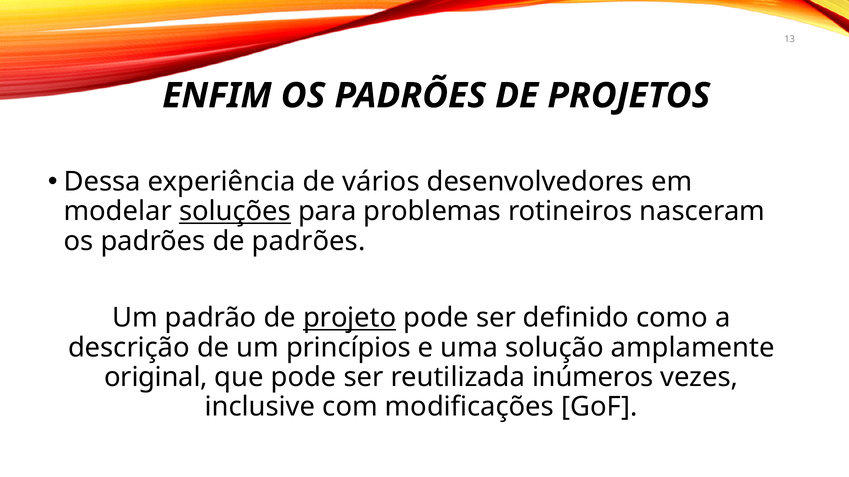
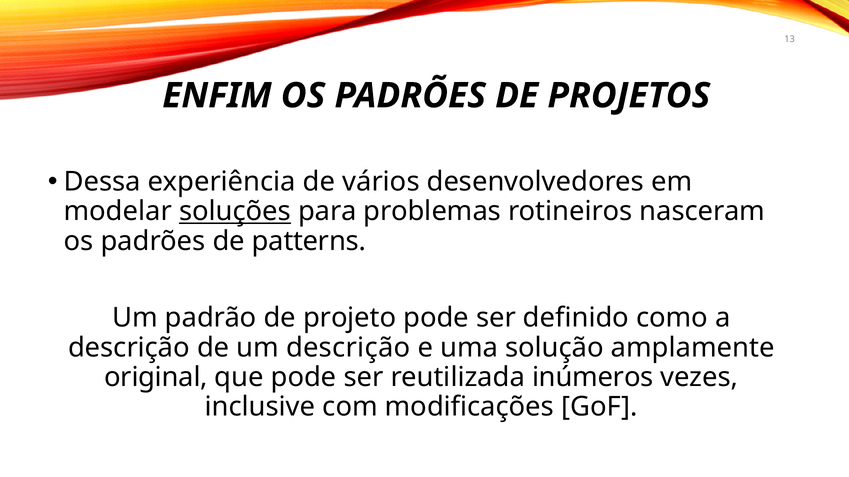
de padrões: padrões -> patterns
projeto underline: present -> none
um princípios: princípios -> descrição
